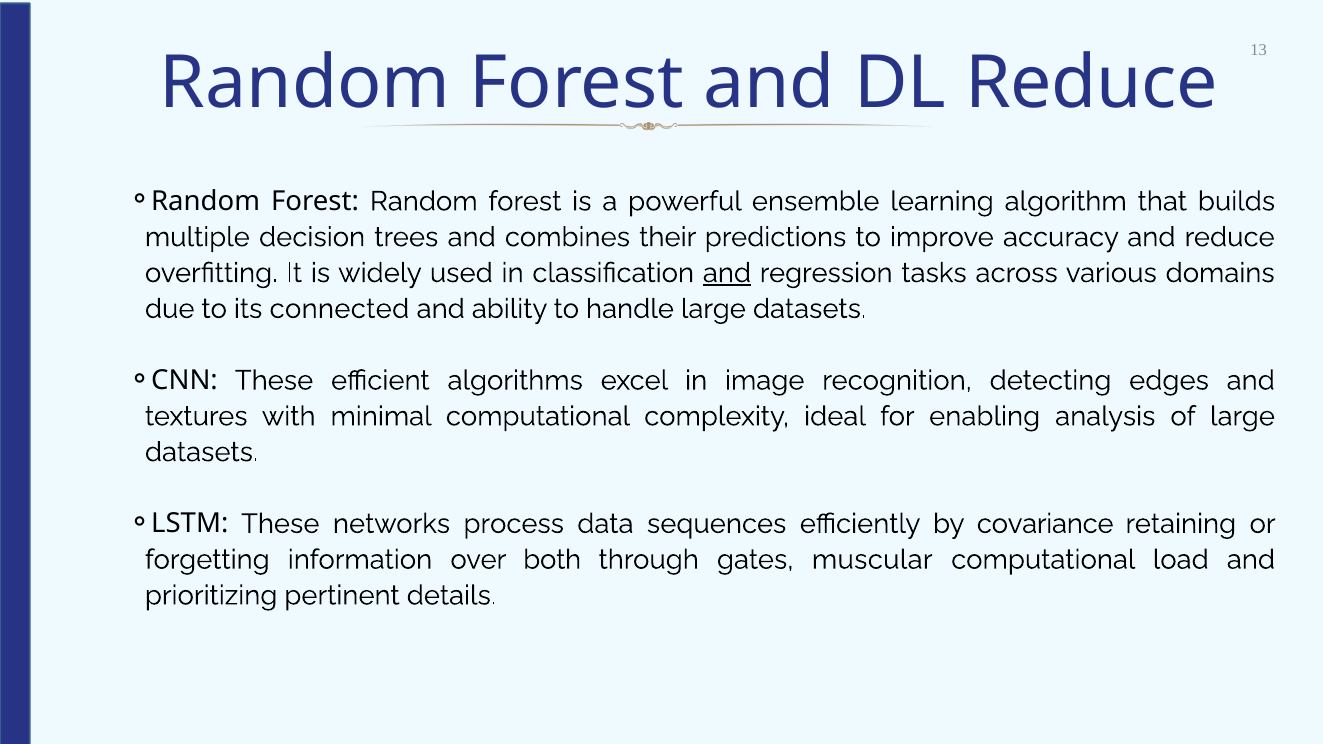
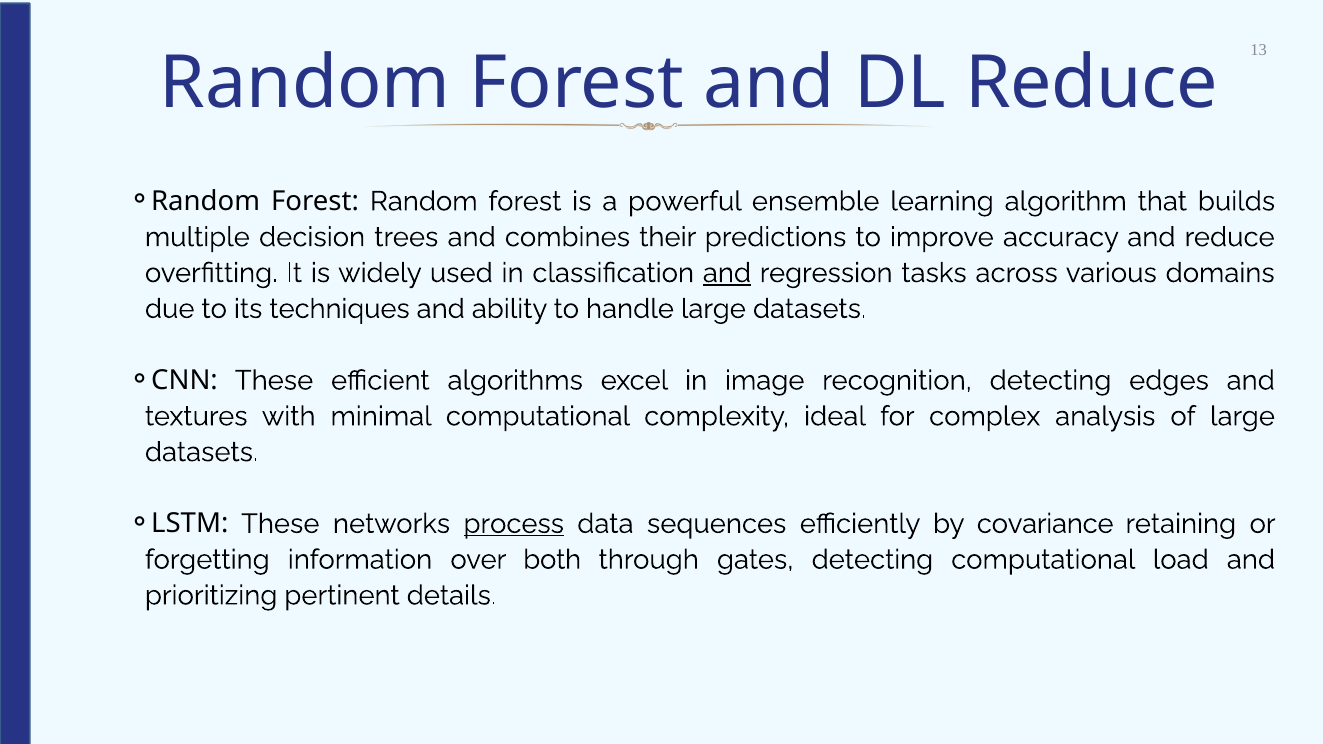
connected: connected -> techniques
enabling: enabling -> complex
process underline: none -> present
gates muscular: muscular -> detecting
